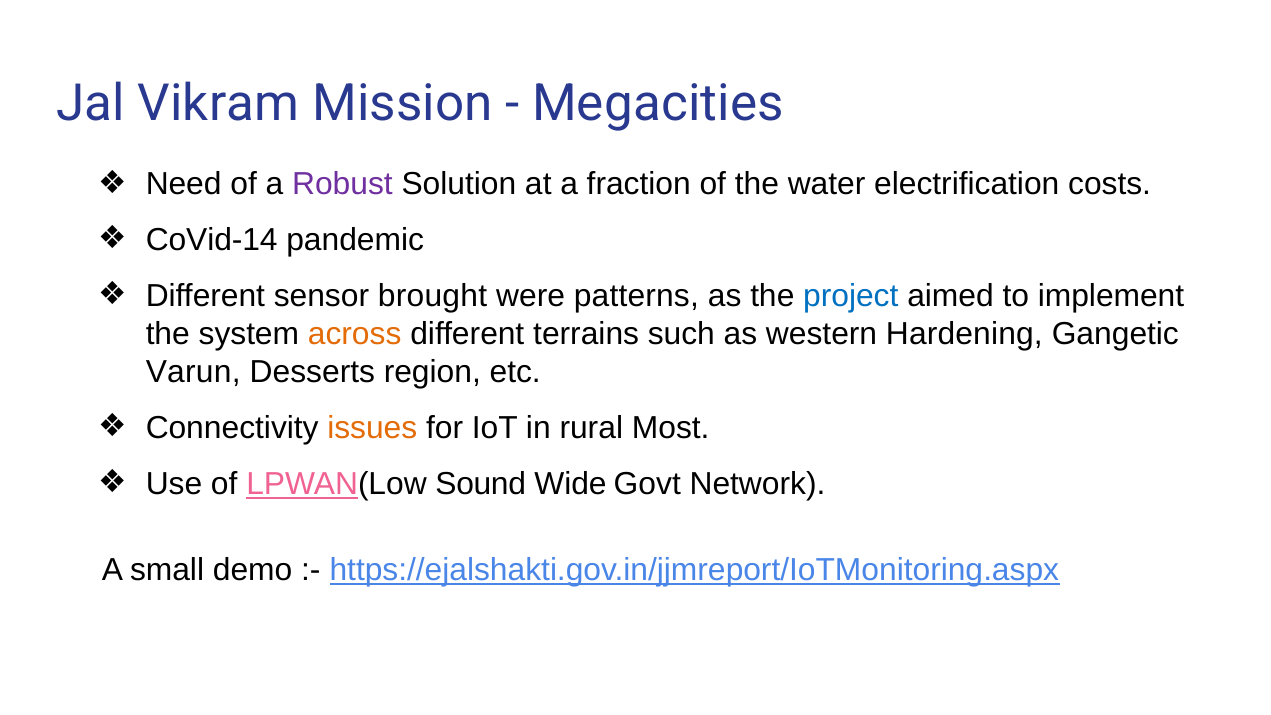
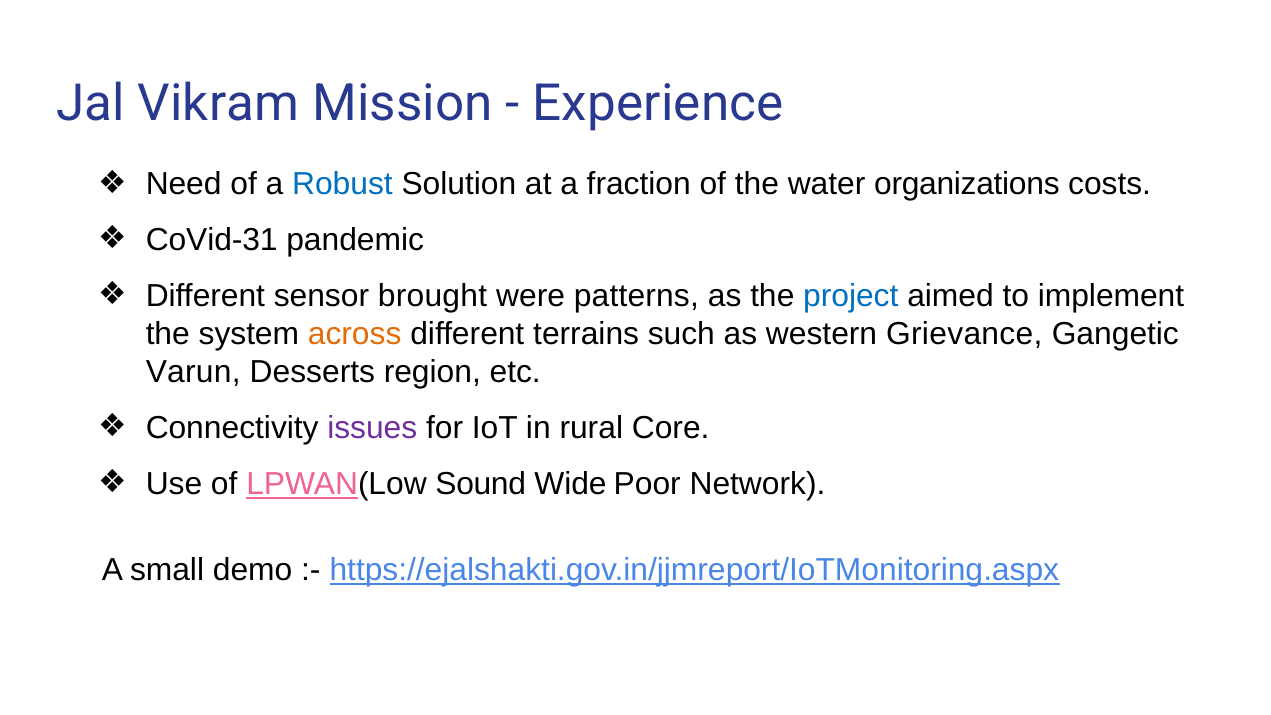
Megacities: Megacities -> Experience
Robust colour: purple -> blue
electrification: electrification -> organizations
CoVid-14: CoVid-14 -> CoVid-31
Hardening: Hardening -> Grievance
issues colour: orange -> purple
Most: Most -> Core
Govt: Govt -> Poor
